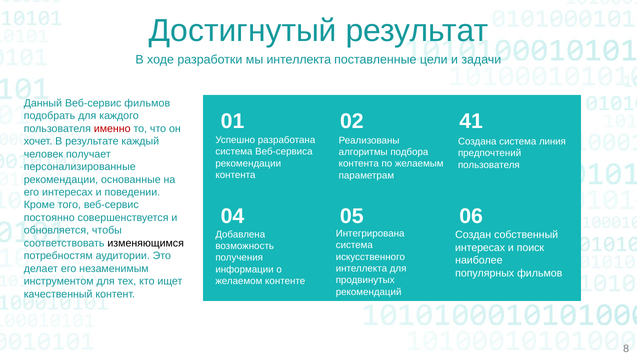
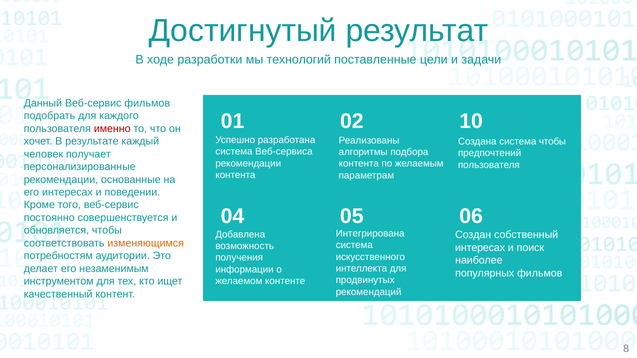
мы интеллекта: интеллекта -> технологий
41: 41 -> 10
система линия: линия -> чтобы
изменяющимся colour: black -> orange
